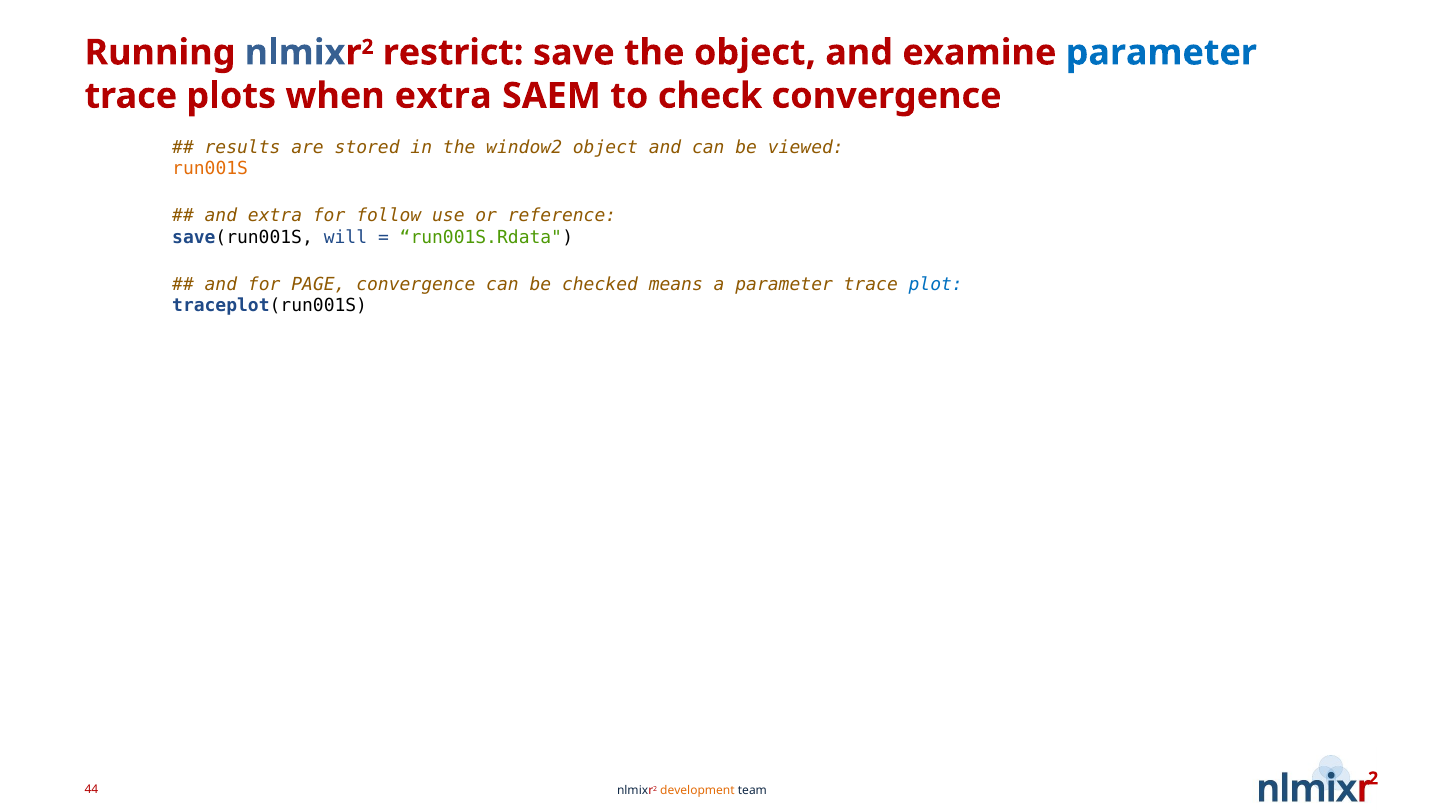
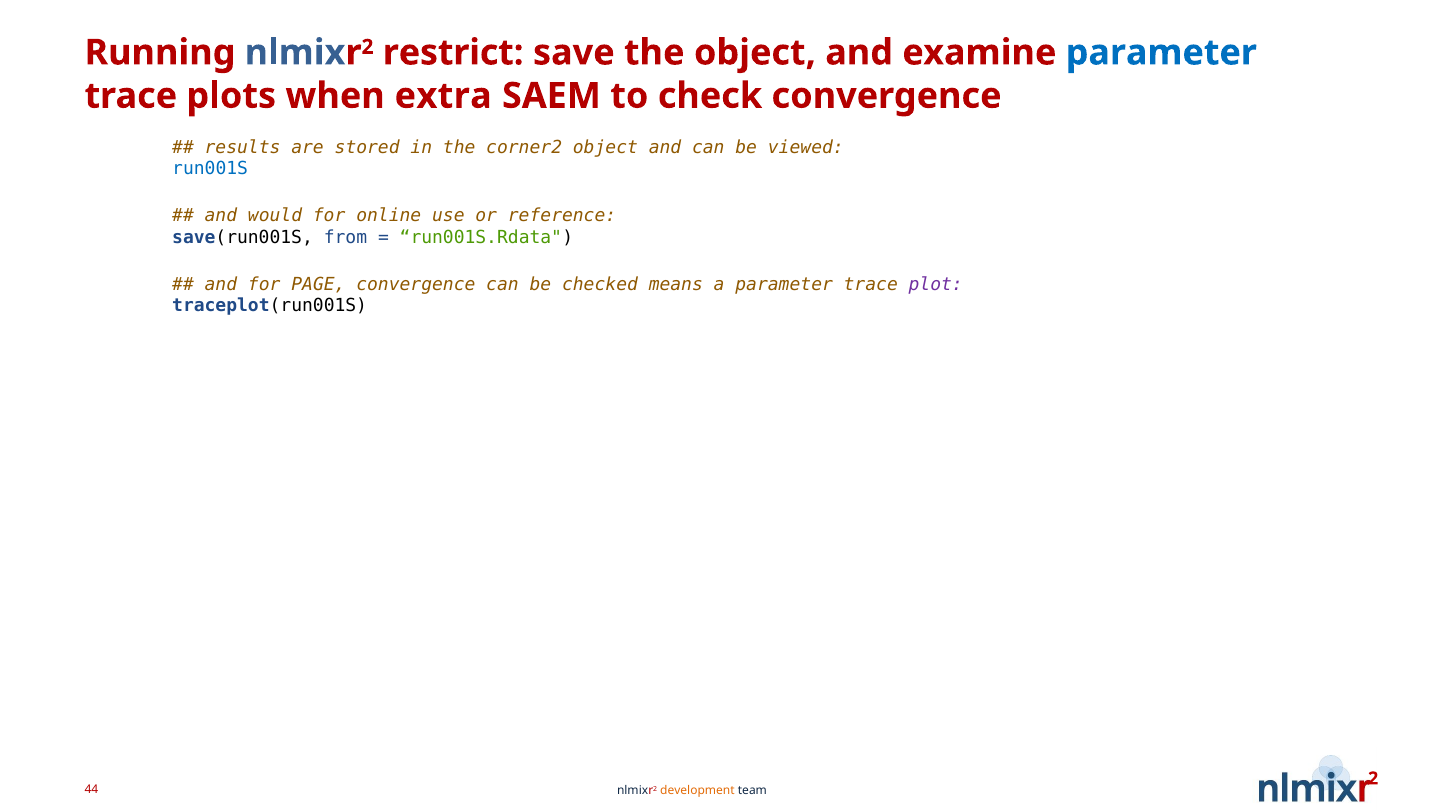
window2: window2 -> corner2
run001S colour: orange -> blue
and extra: extra -> would
follow: follow -> online
will: will -> from
plot colour: blue -> purple
